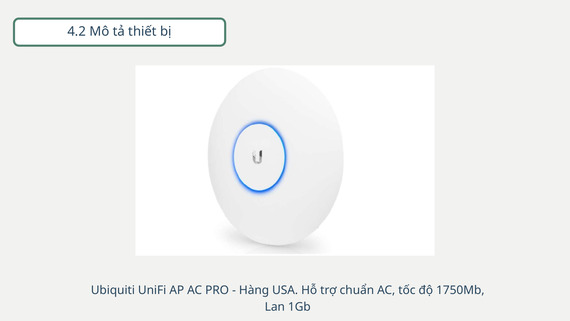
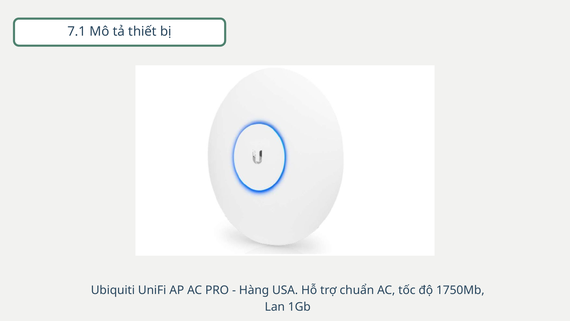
4.2: 4.2 -> 7.1
